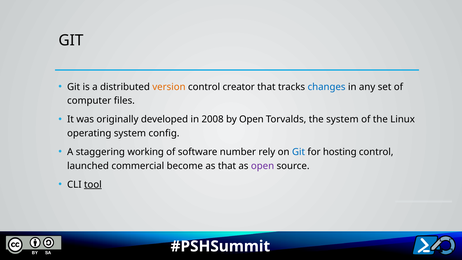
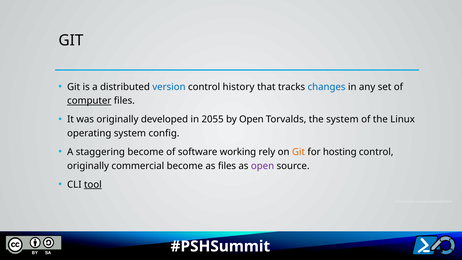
version colour: orange -> blue
creator: creator -> history
computer underline: none -> present
2008: 2008 -> 2055
staggering working: working -> become
number: number -> working
Git at (299, 152) colour: blue -> orange
launched at (88, 166): launched -> originally
as that: that -> files
